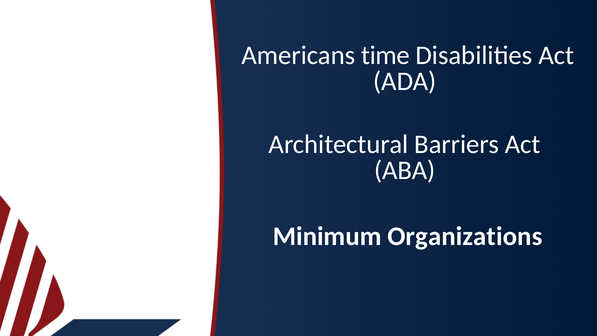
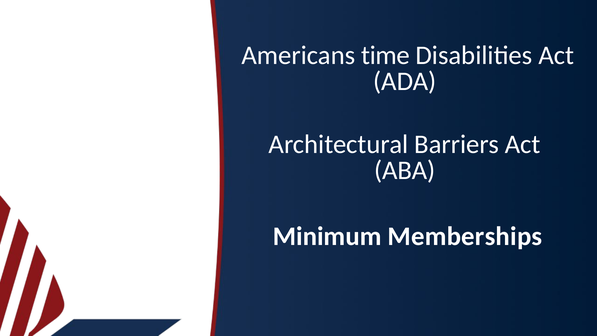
Organizations: Organizations -> Memberships
